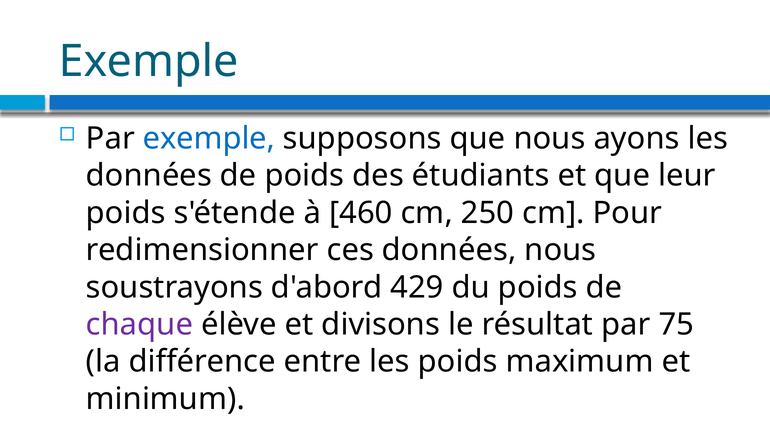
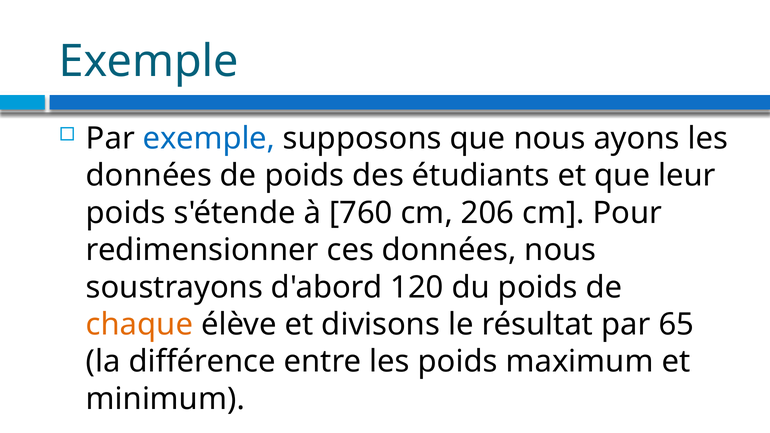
460: 460 -> 760
250: 250 -> 206
429: 429 -> 120
chaque colour: purple -> orange
75: 75 -> 65
